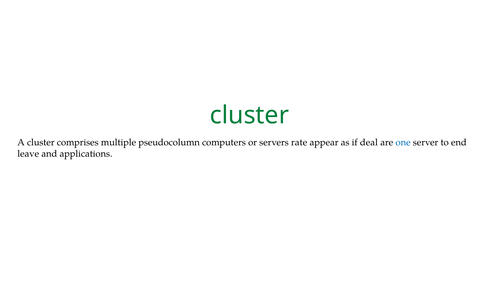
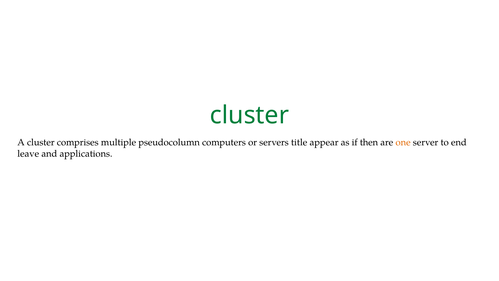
rate: rate -> title
deal: deal -> then
one colour: blue -> orange
